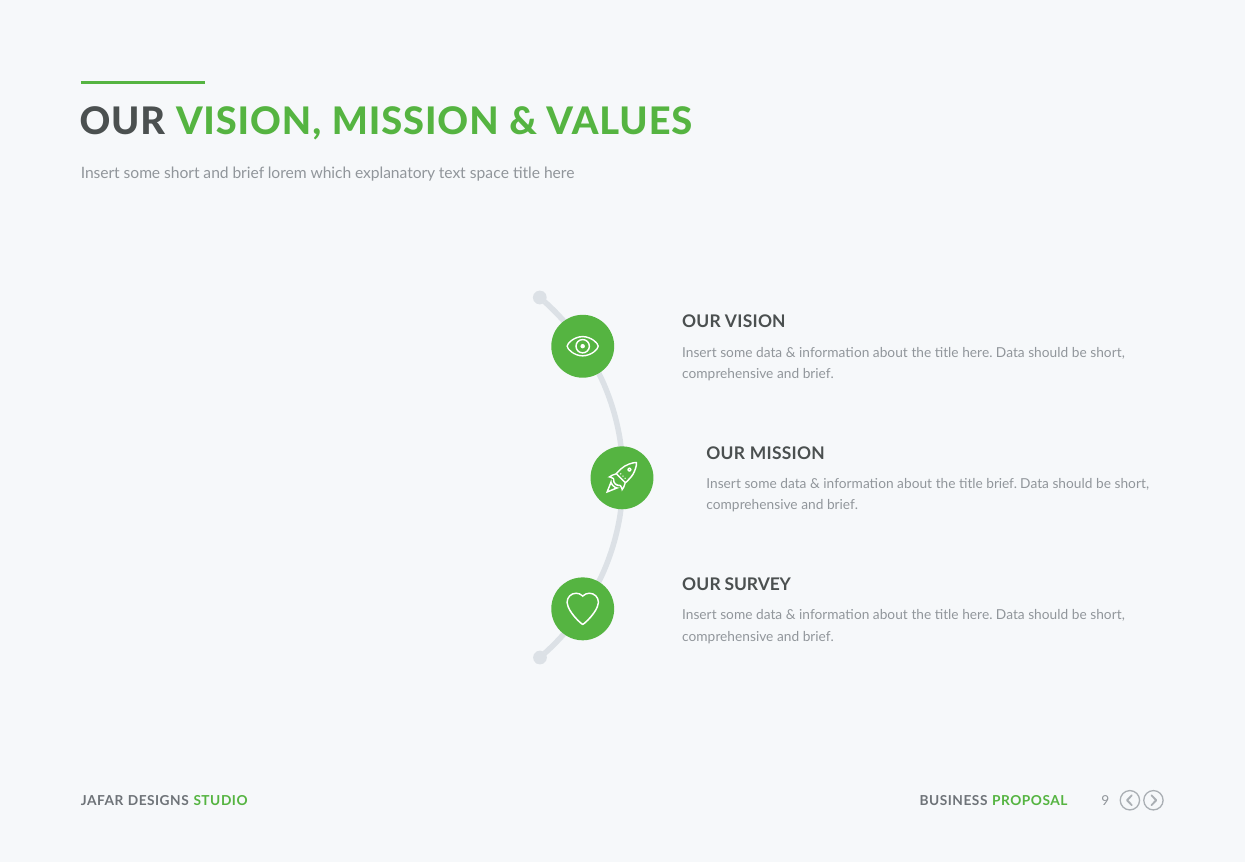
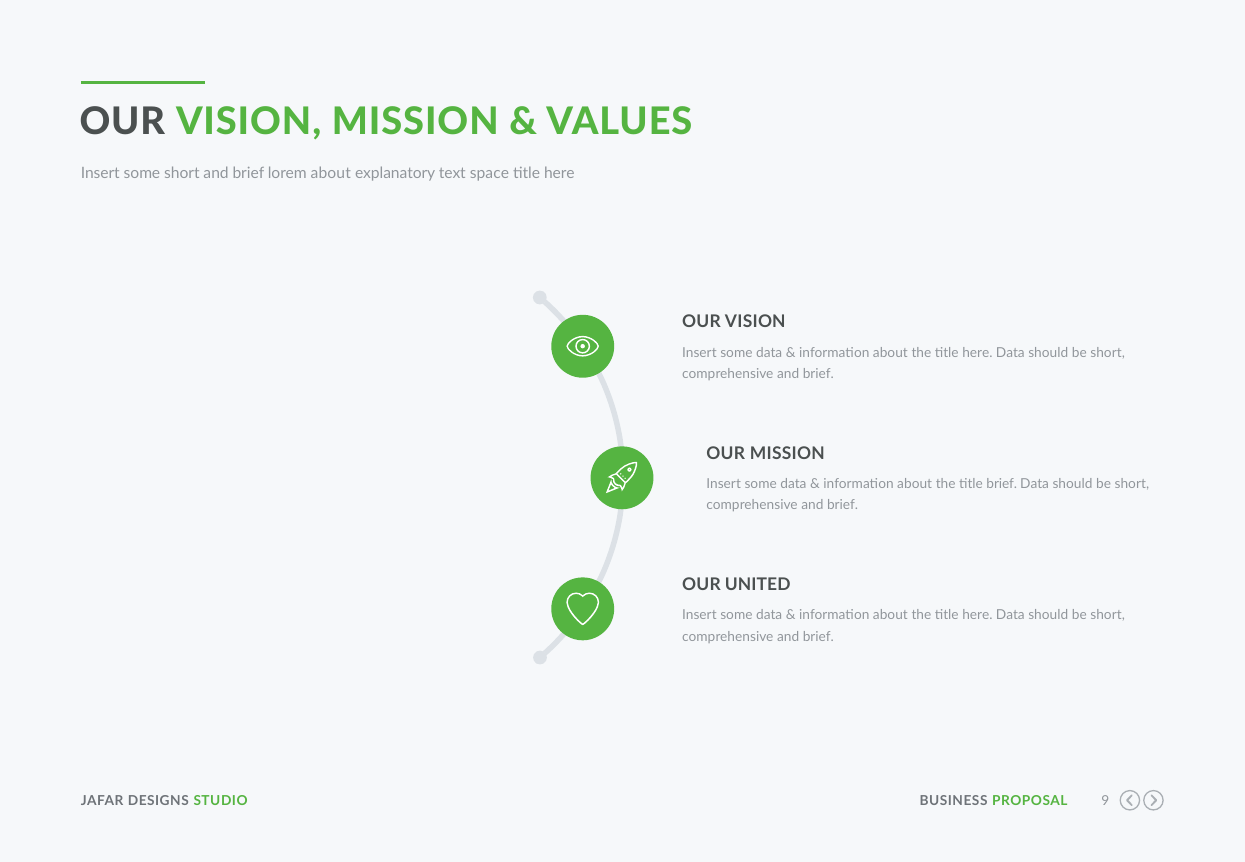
lorem which: which -> about
SURVEY: SURVEY -> UNITED
